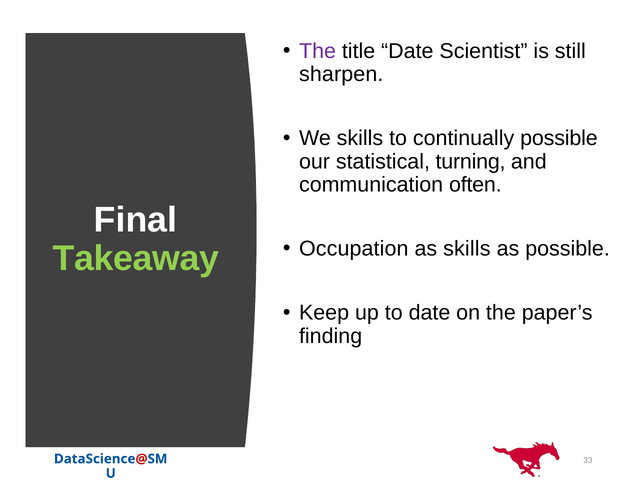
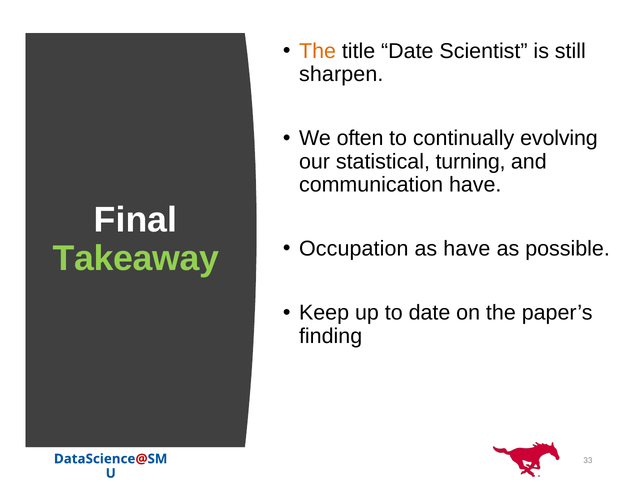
The at (318, 51) colour: purple -> orange
We skills: skills -> often
continually possible: possible -> evolving
communication often: often -> have
as skills: skills -> have
